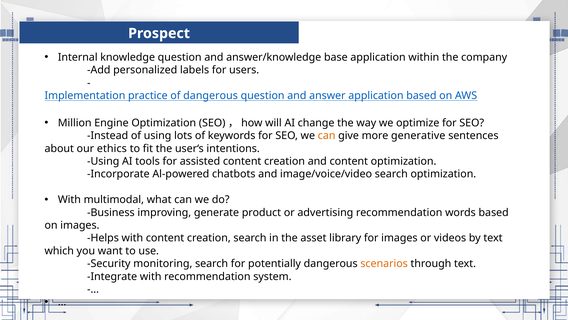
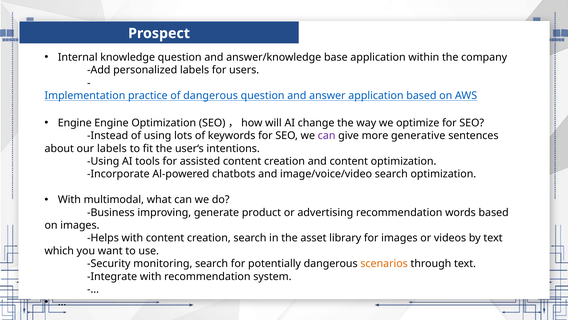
Million at (75, 123): Million -> Engine
can at (327, 136) colour: orange -> purple
our ethics: ethics -> labels
